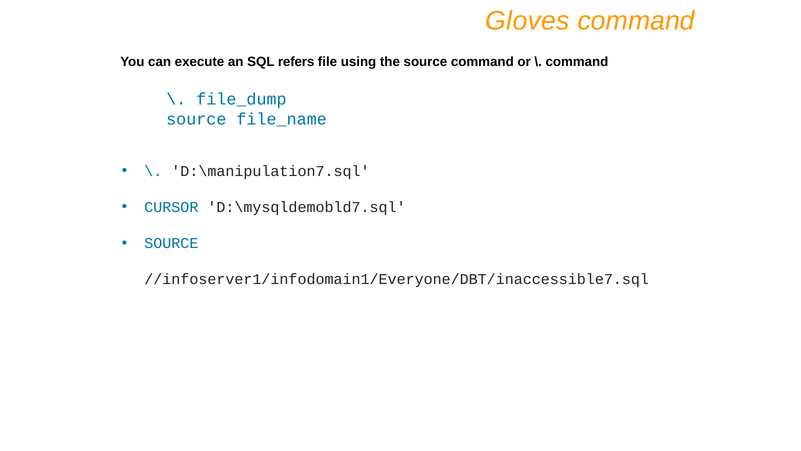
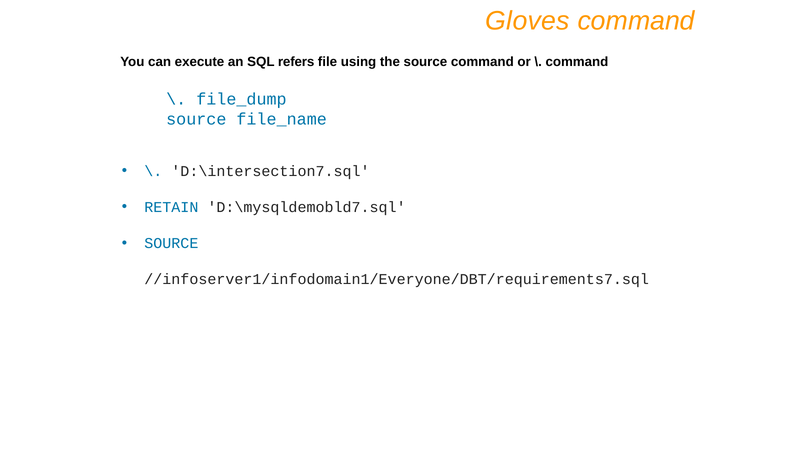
D:\manipulation7.sql: D:\manipulation7.sql -> D:\intersection7.sql
CURSOR: CURSOR -> RETAIN
//infoserver1/infodomain1/Everyone/DBT/inaccessible7.sql: //infoserver1/infodomain1/Everyone/DBT/inaccessible7.sql -> //infoserver1/infodomain1/Everyone/DBT/requirements7.sql
